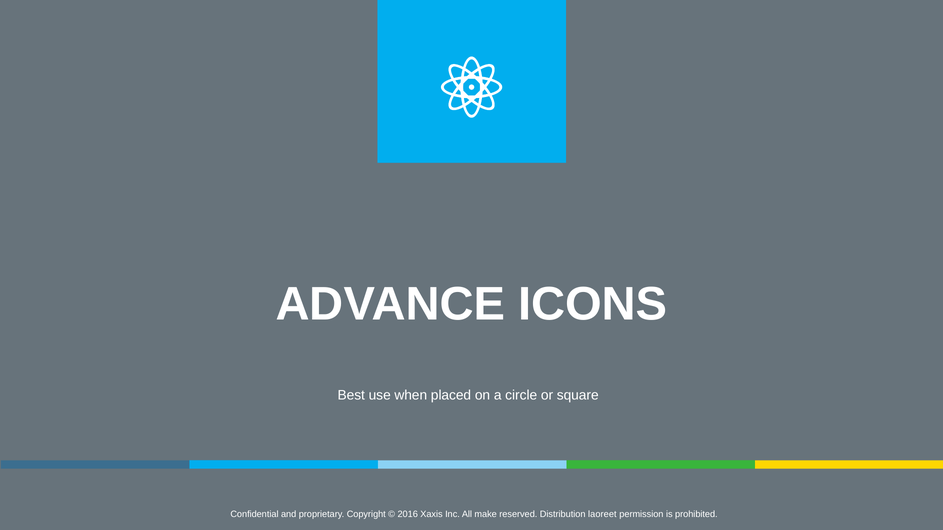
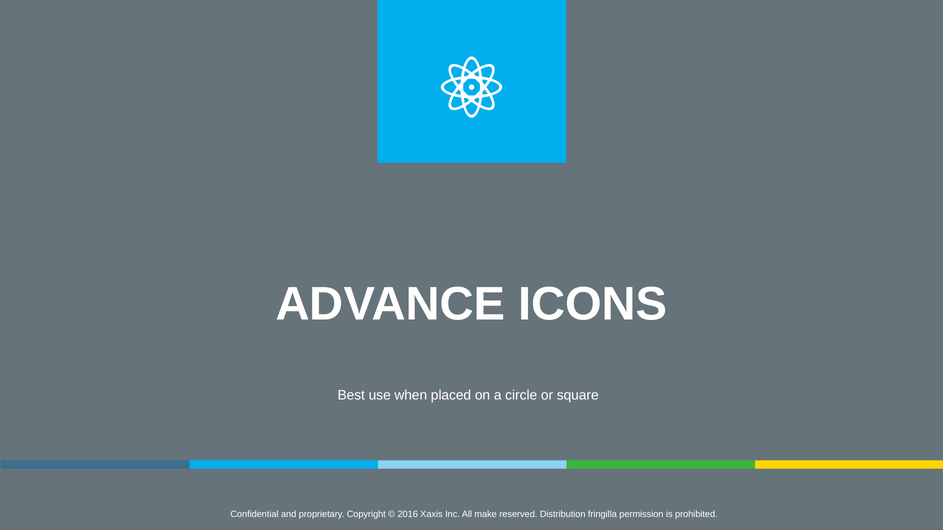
laoreet: laoreet -> fringilla
